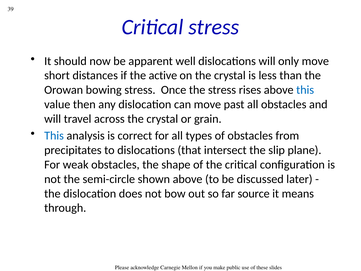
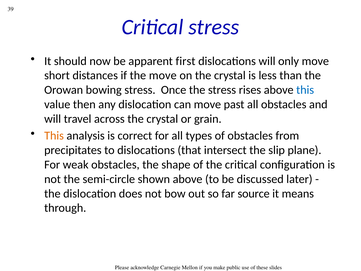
well: well -> first
the active: active -> move
This at (54, 136) colour: blue -> orange
